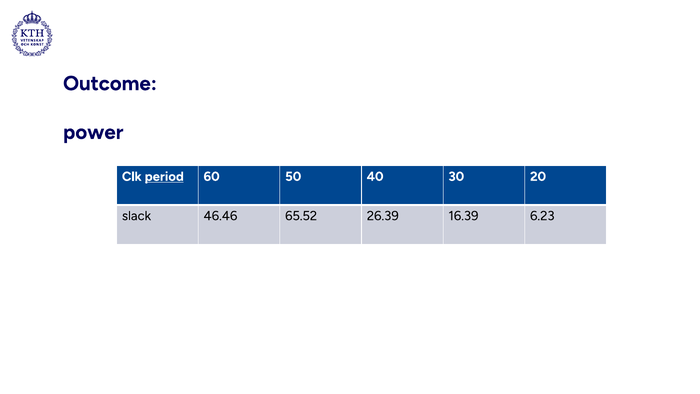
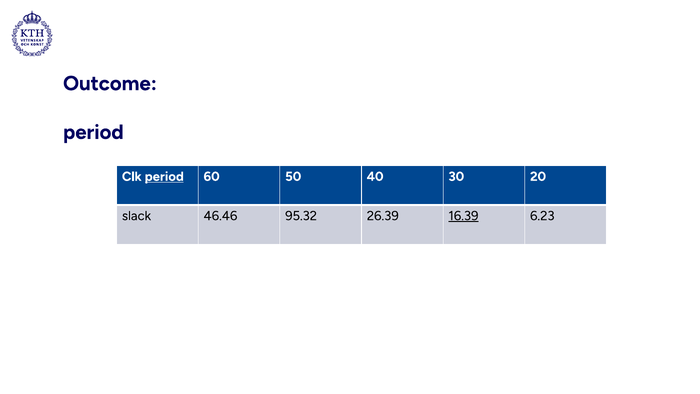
power at (93, 132): power -> period
65.52: 65.52 -> 95.32
16.39 underline: none -> present
